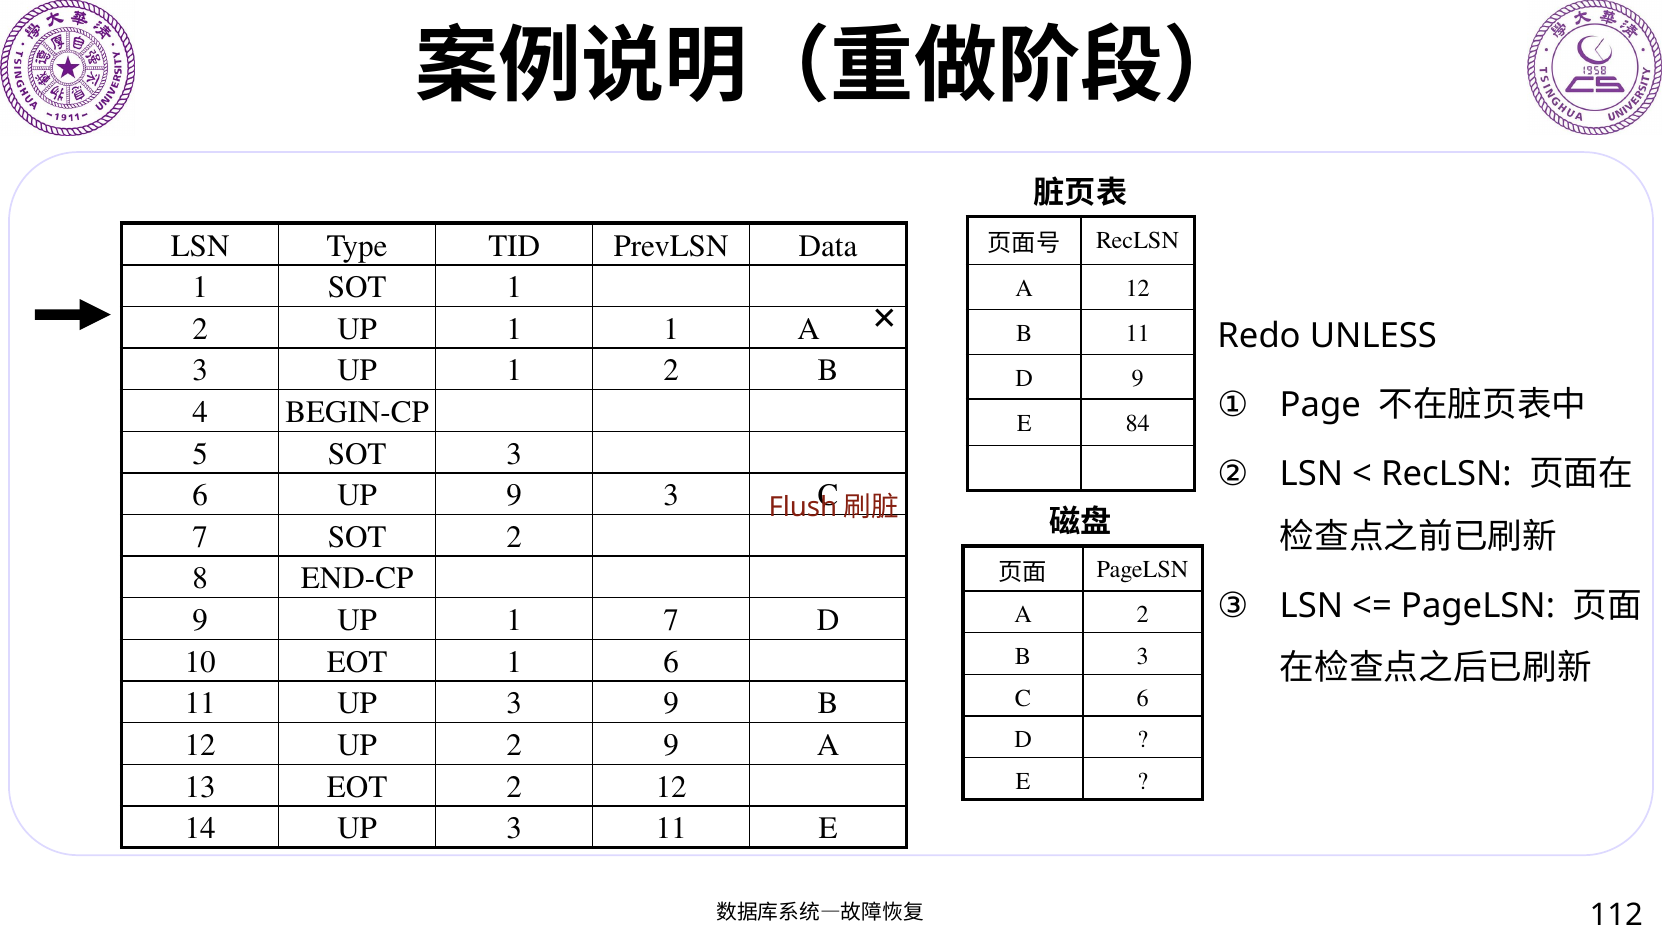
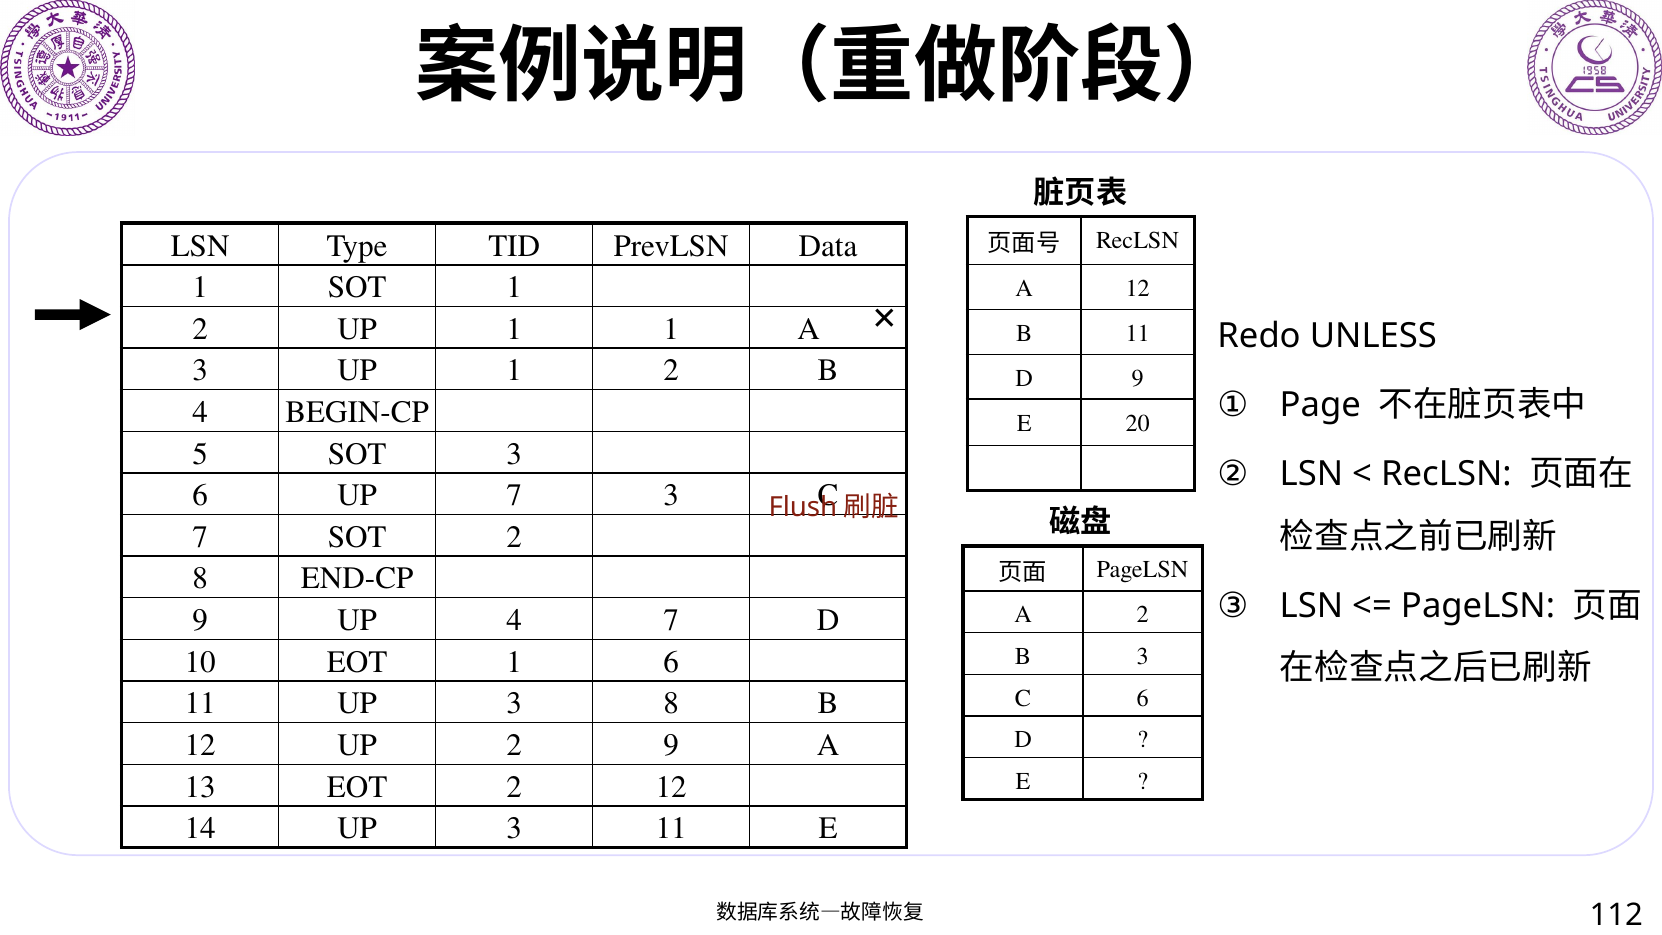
84: 84 -> 20
UP 9: 9 -> 7
9 UP 1: 1 -> 4
3 9: 9 -> 8
